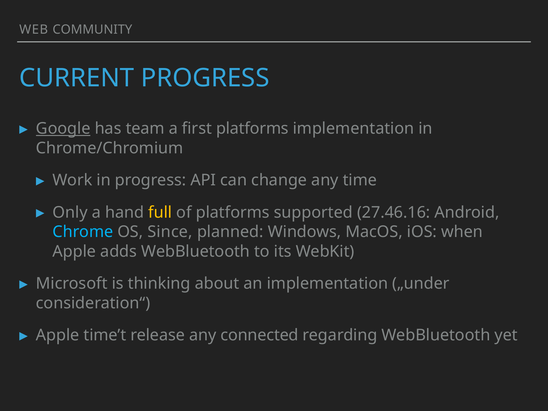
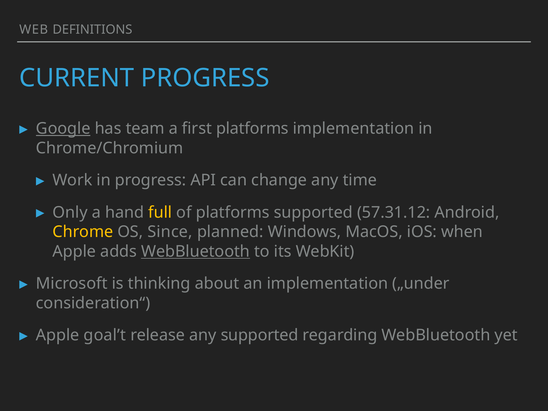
COMMUNITY: COMMUNITY -> DEFINITIONS
27.46.16: 27.46.16 -> 57.31.12
Chrome colour: light blue -> yellow
WebBluetooth at (196, 251) underline: none -> present
time’t: time’t -> goal’t
any connected: connected -> supported
